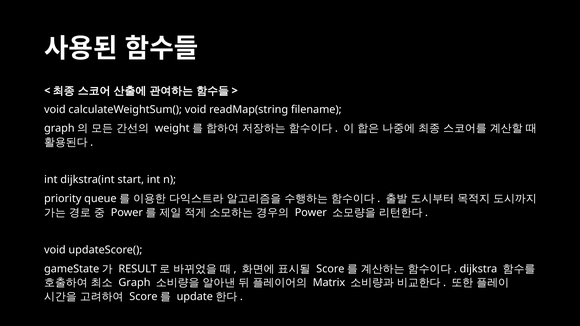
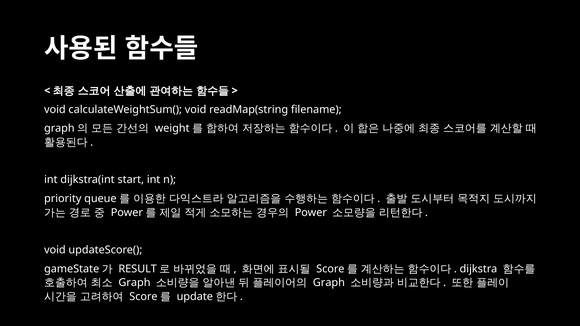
Matrix at (329, 283): Matrix -> Graph
